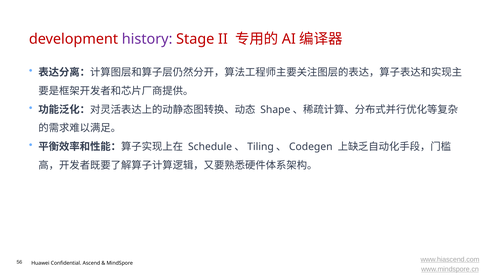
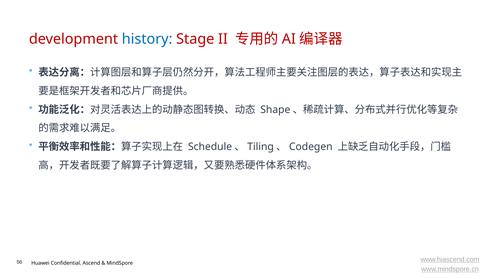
history colour: purple -> blue
